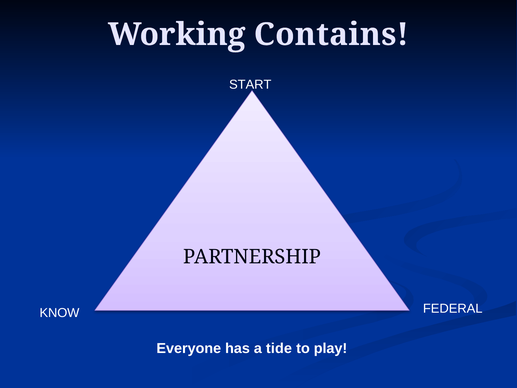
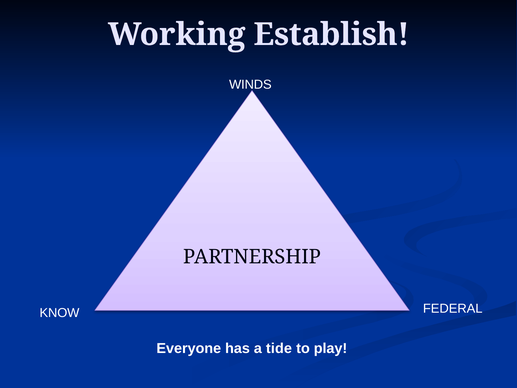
Contains: Contains -> Establish
START: START -> WINDS
